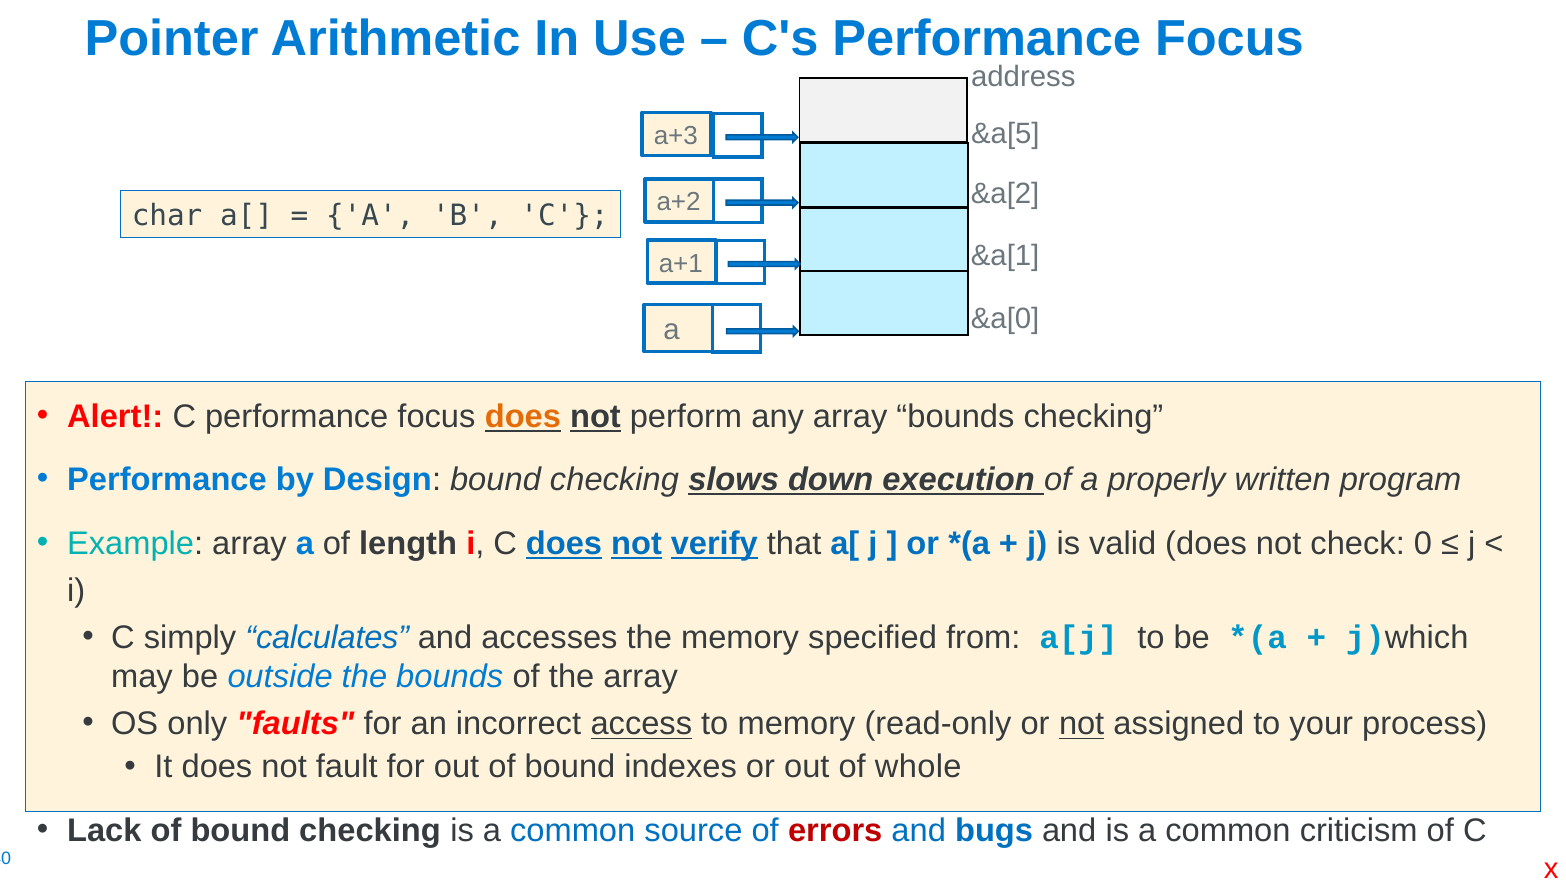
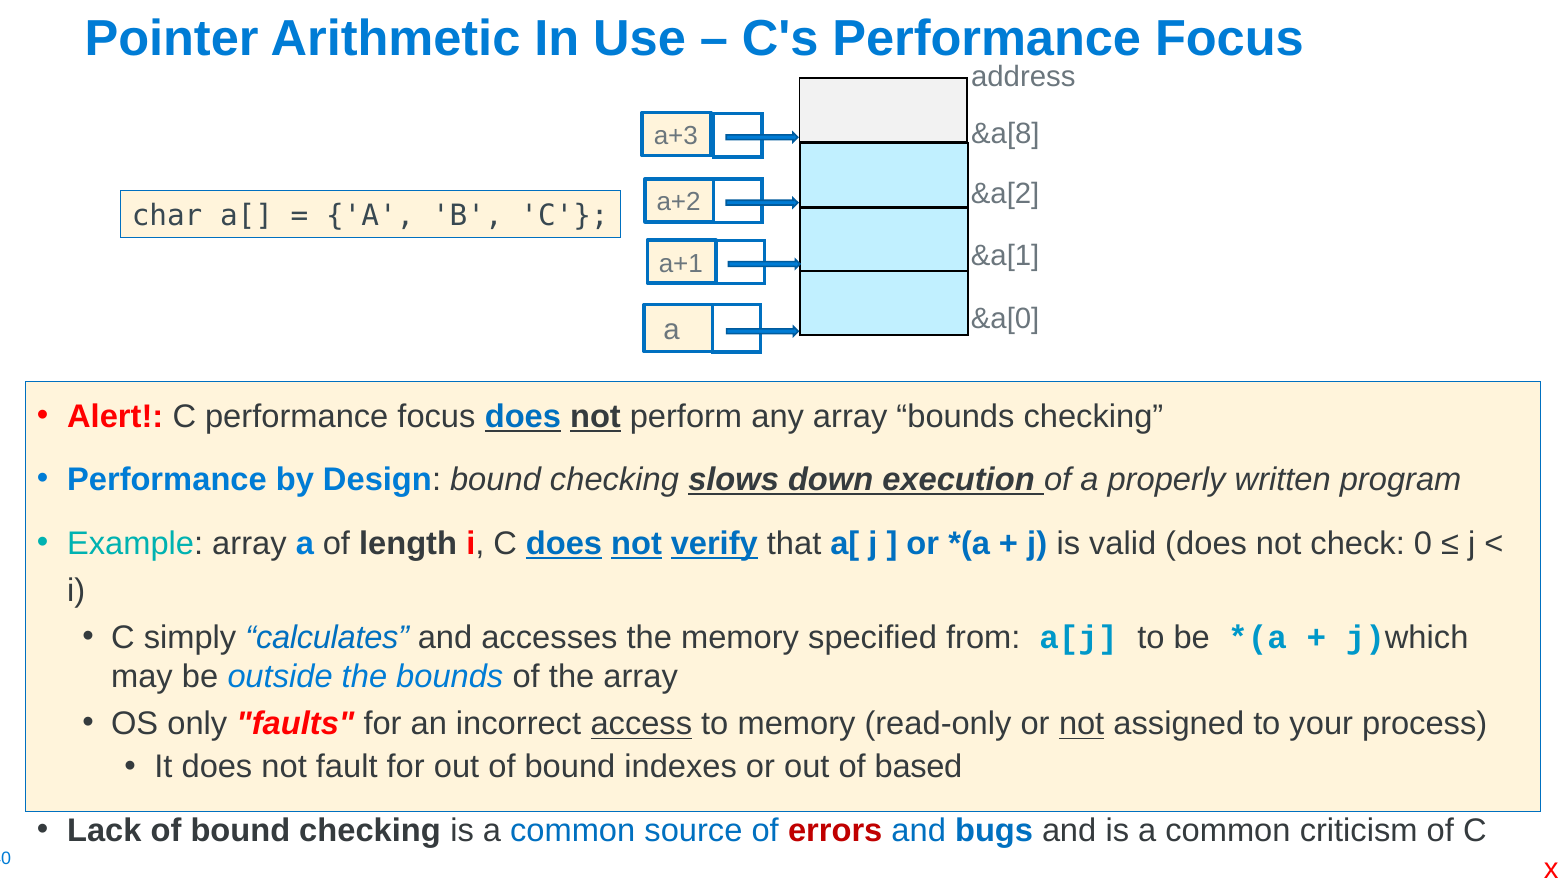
&a[5: &a[5 -> &a[8
does at (523, 417) colour: orange -> blue
whole: whole -> based
